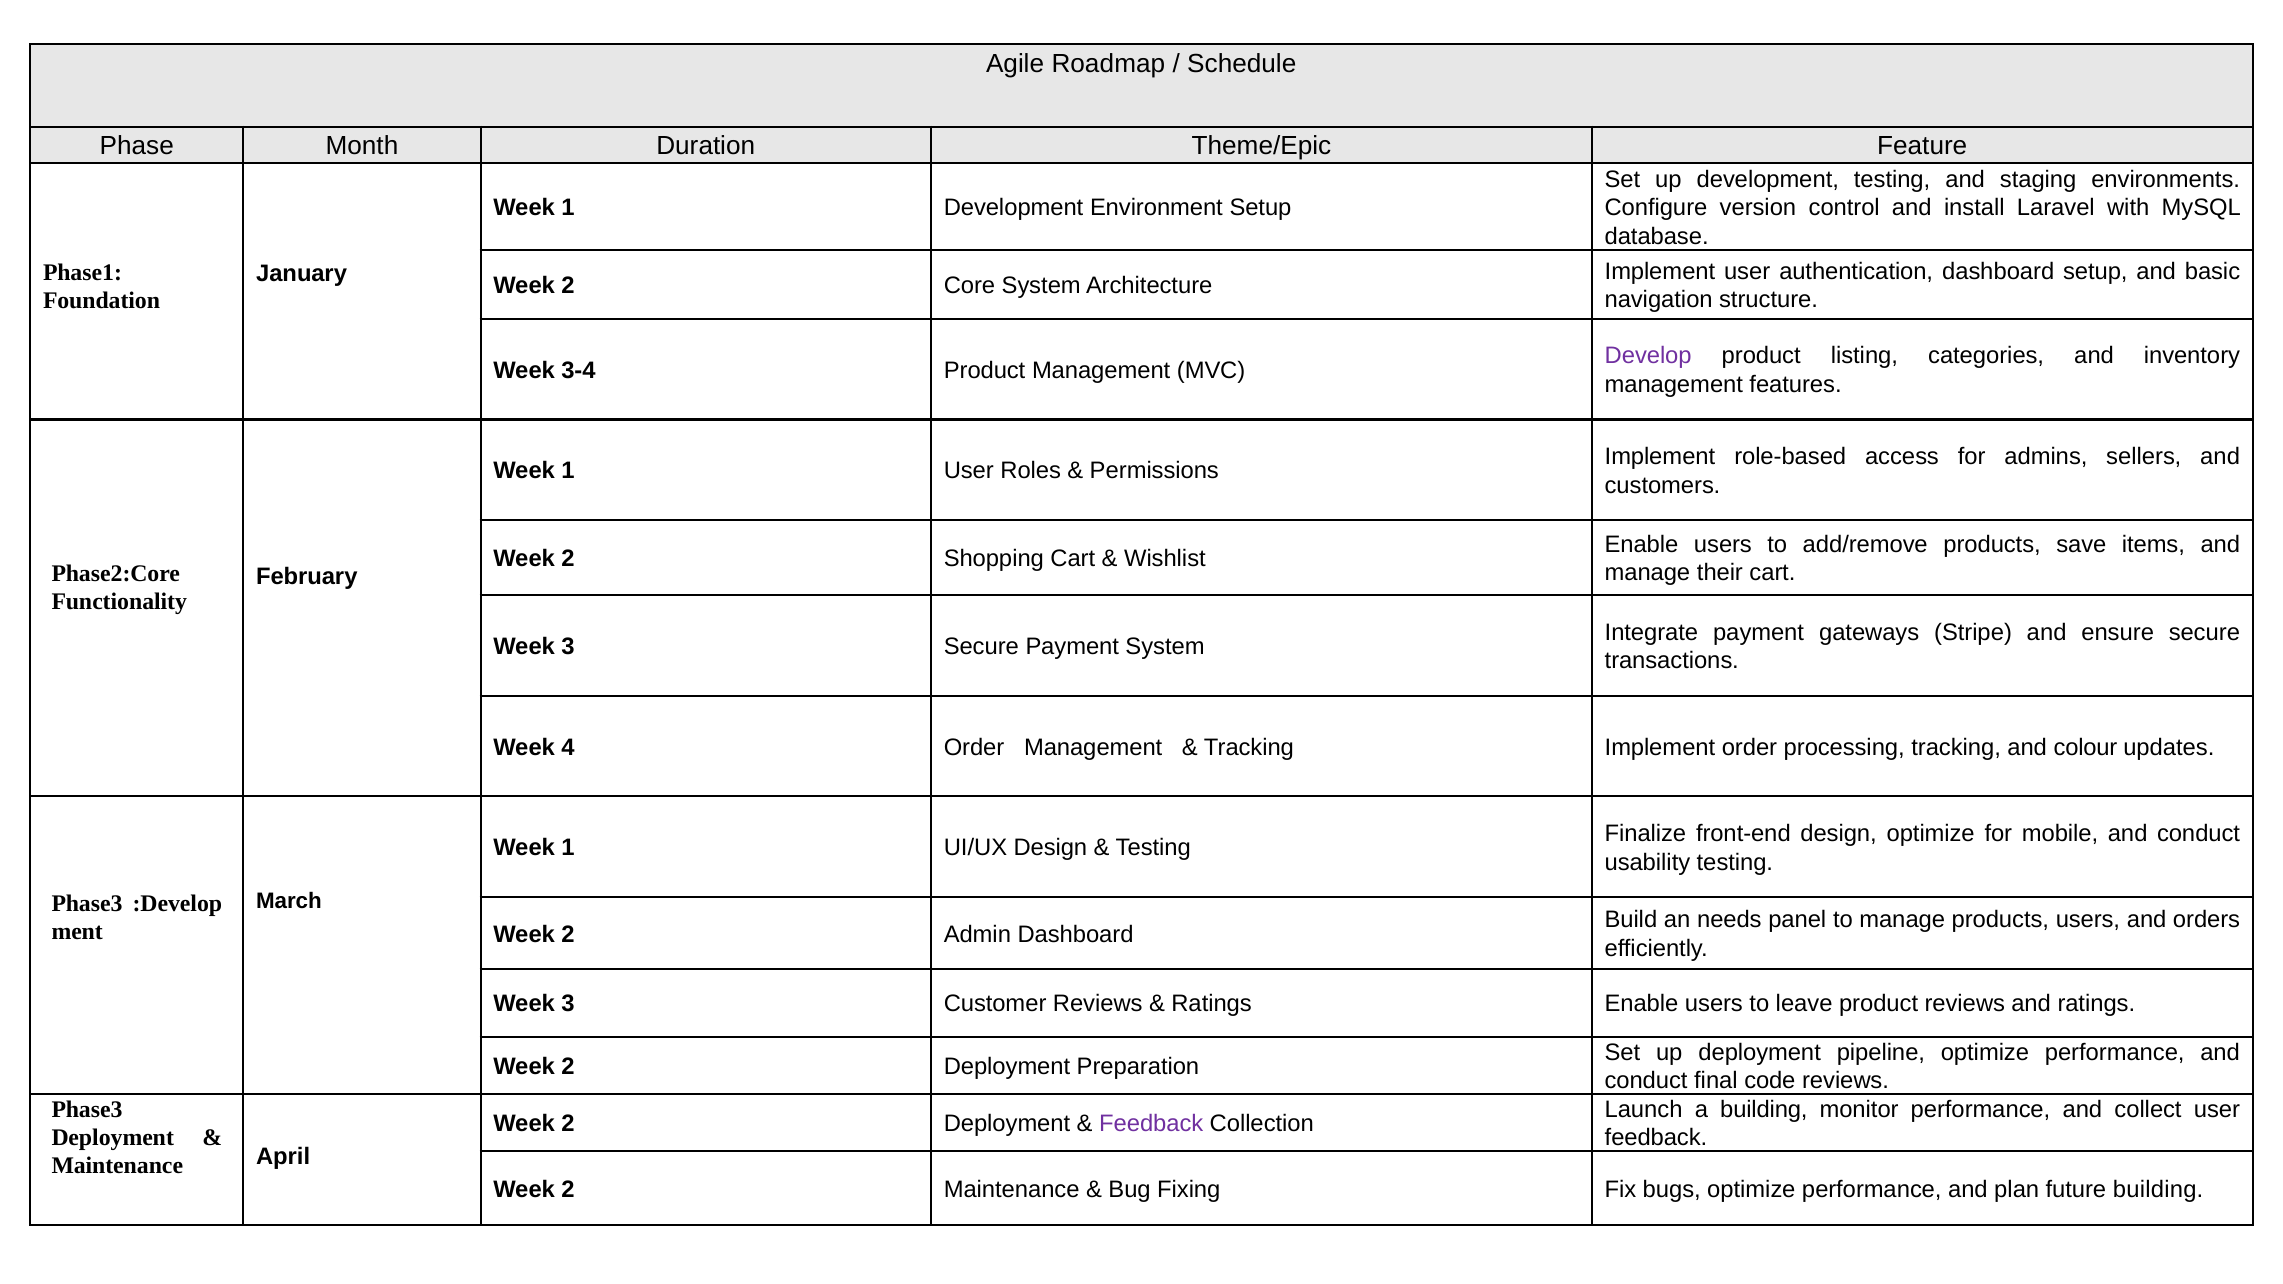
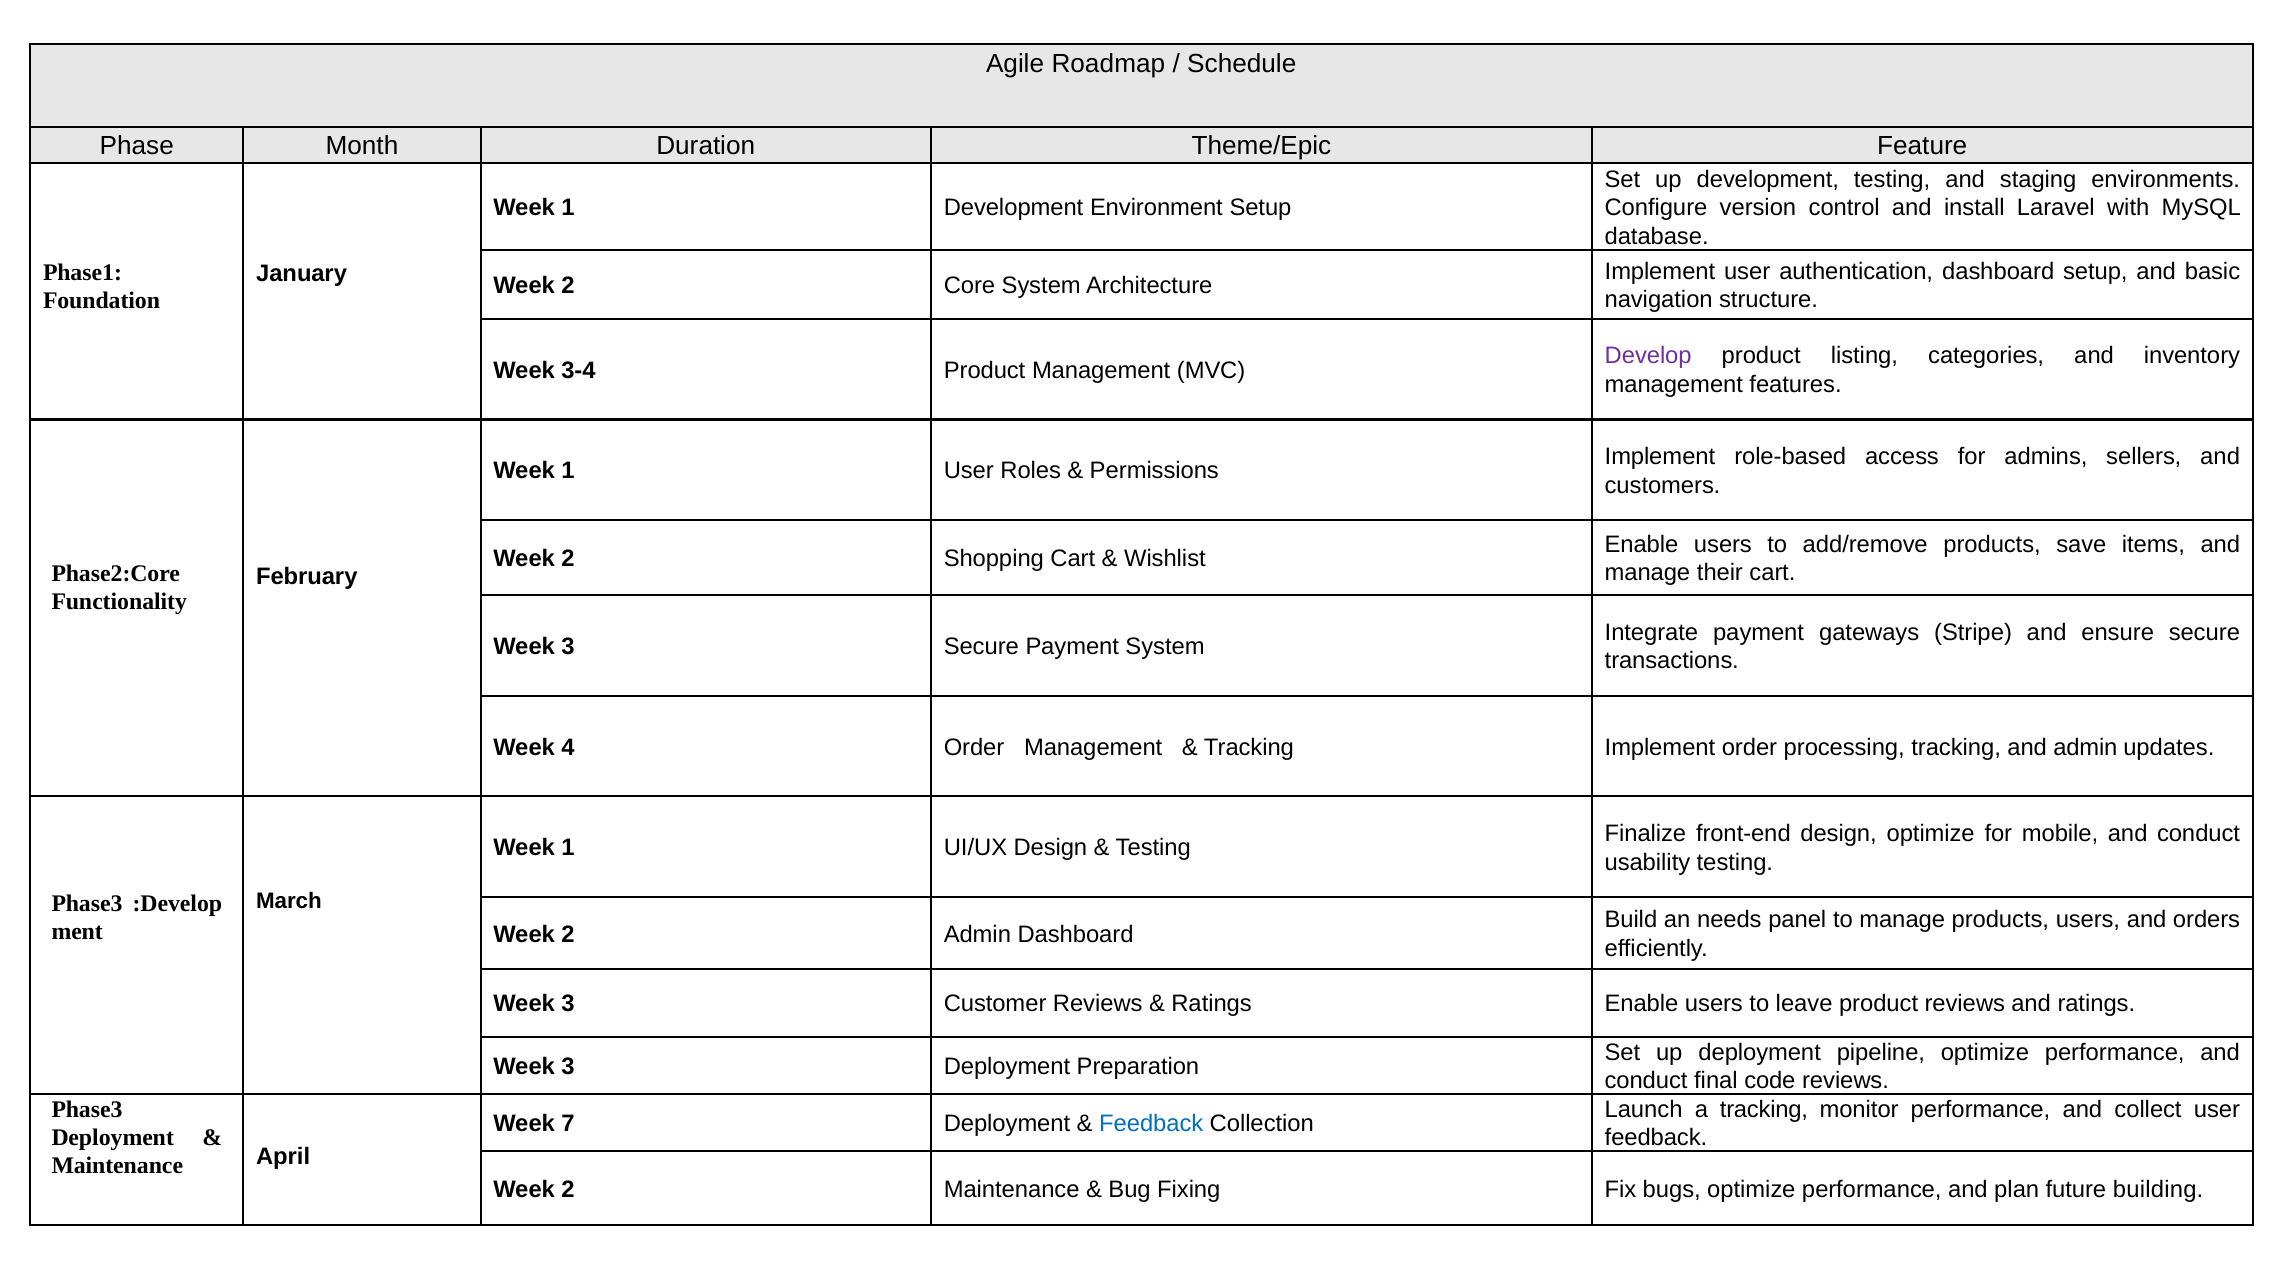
and colour: colour -> admin
2 at (568, 1067): 2 -> 3
a building: building -> tracking
2 at (568, 1124): 2 -> 7
Feedback at (1151, 1124) colour: purple -> blue
